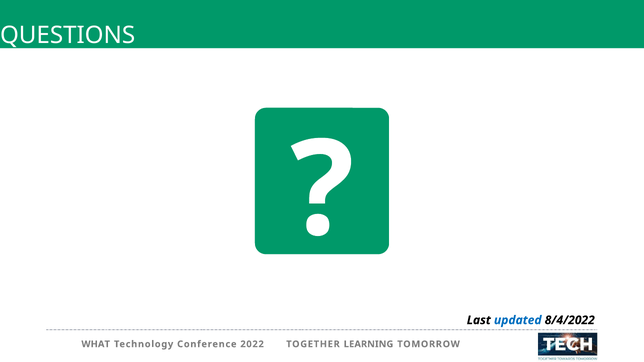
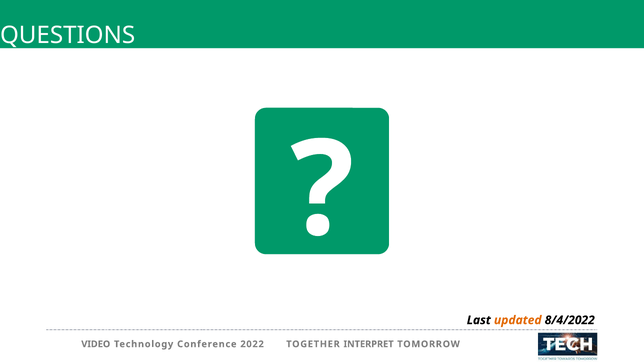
updated colour: blue -> orange
WHAT: WHAT -> VIDEO
LEARNING: LEARNING -> INTERPRET
